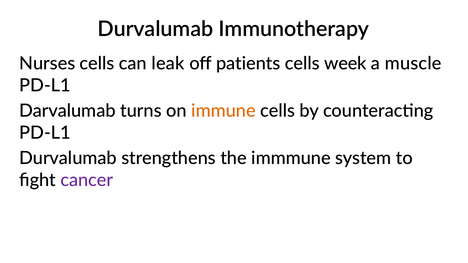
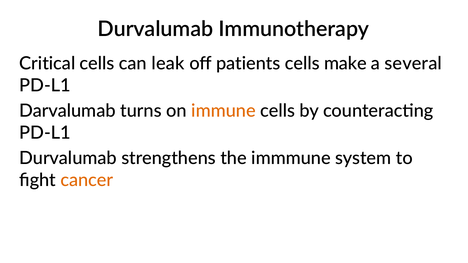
Nurses: Nurses -> Critical
week: week -> make
muscle: muscle -> several
cancer colour: purple -> orange
